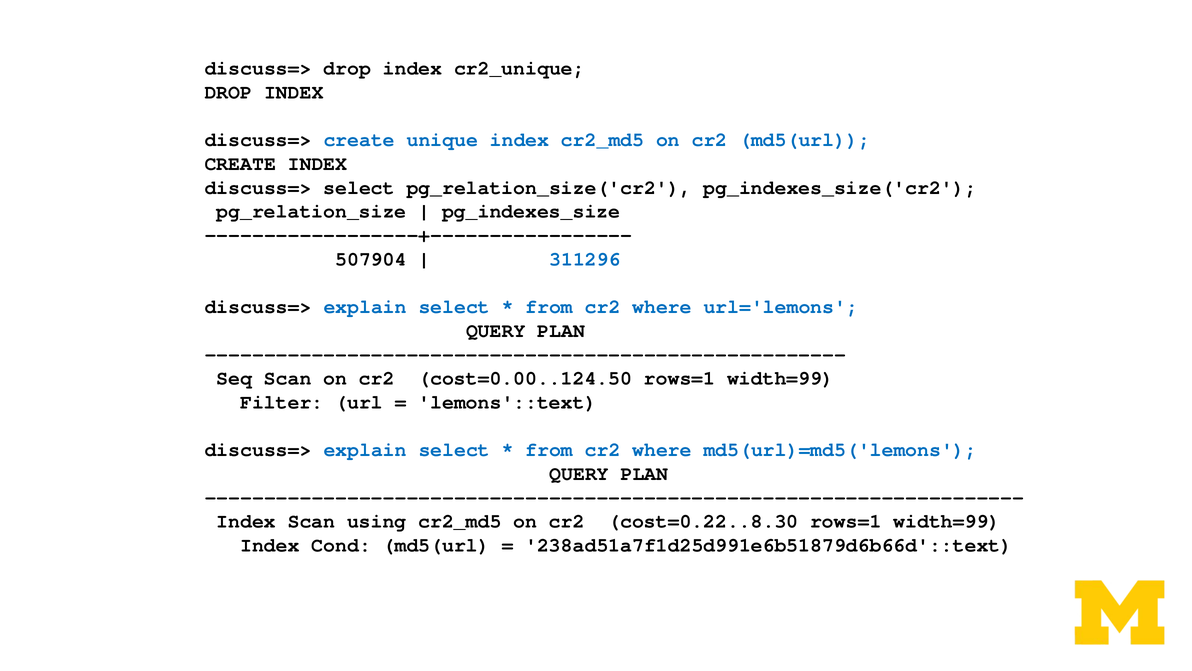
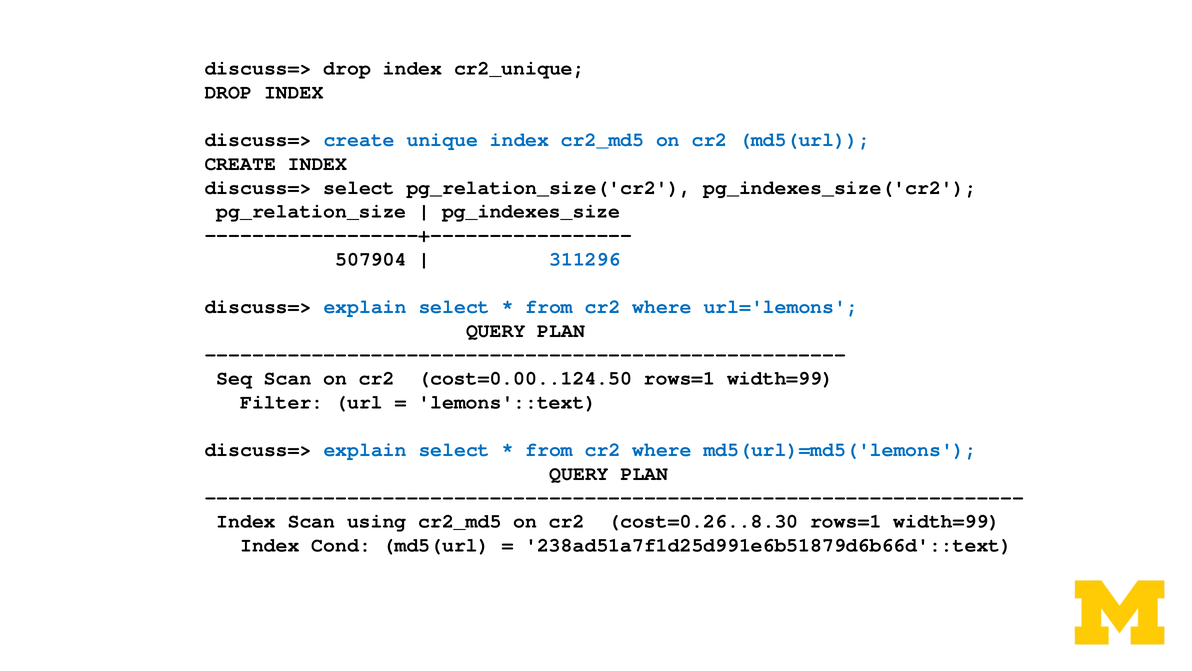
cost=0.22..8.30: cost=0.22..8.30 -> cost=0.26..8.30
